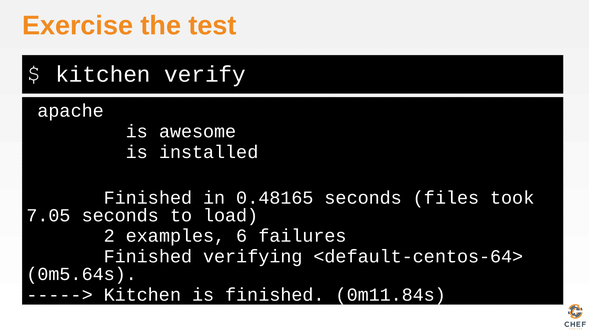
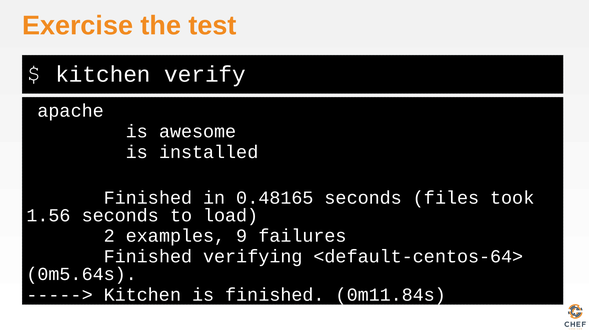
7.05: 7.05 -> 1.56
6: 6 -> 9
